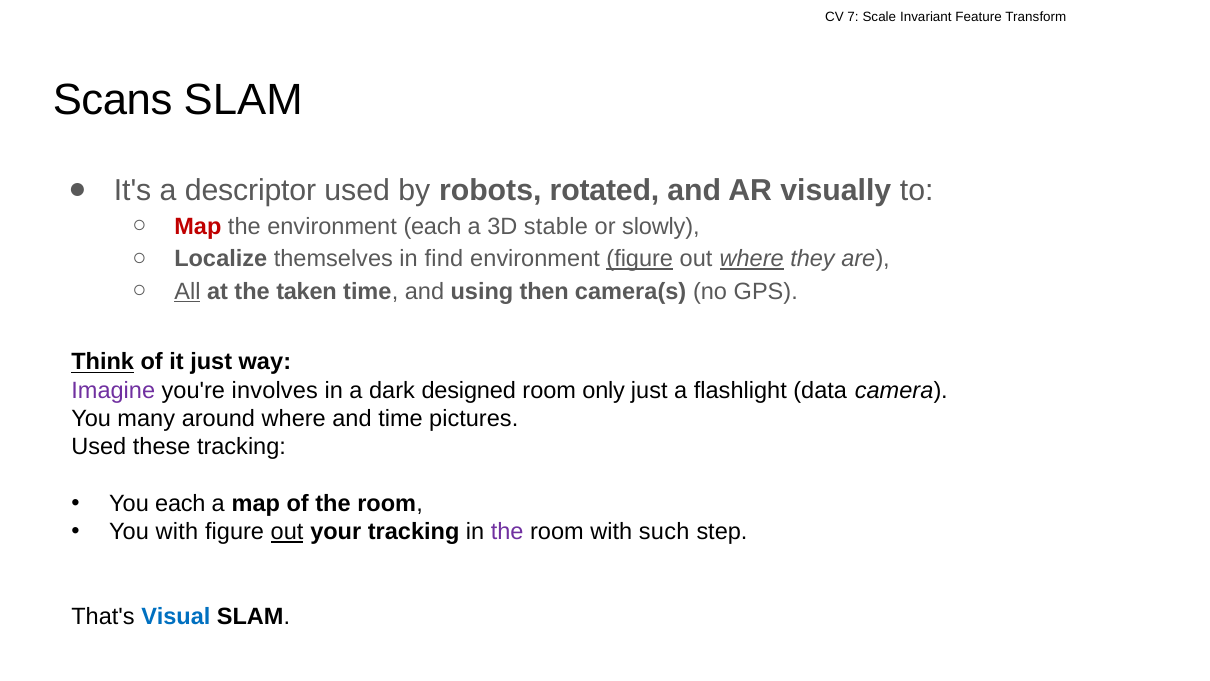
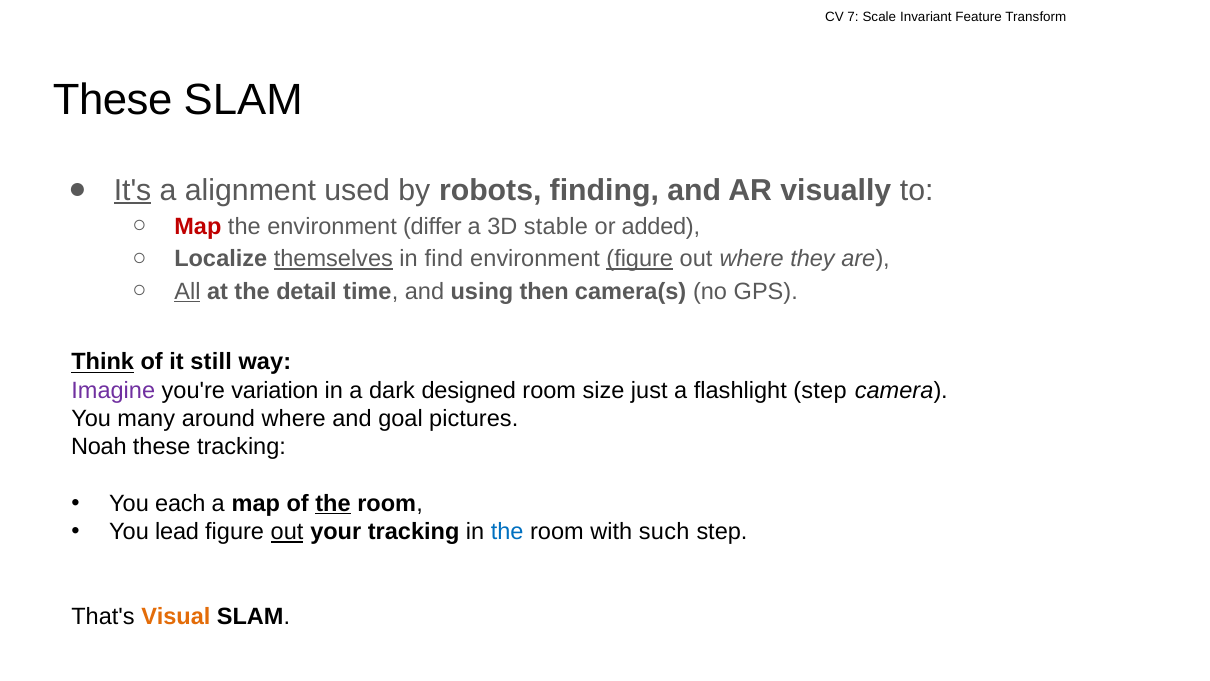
Scans at (113, 100): Scans -> These
It's underline: none -> present
descriptor: descriptor -> alignment
rotated: rotated -> finding
environment each: each -> differ
slowly: slowly -> added
themselves underline: none -> present
where at (752, 259) underline: present -> none
taken: taken -> detail
it just: just -> still
involves: involves -> variation
only: only -> size
flashlight data: data -> step
and time: time -> goal
Used at (99, 447): Used -> Noah
the at (333, 503) underline: none -> present
You with: with -> lead
the at (507, 531) colour: purple -> blue
Visual colour: blue -> orange
